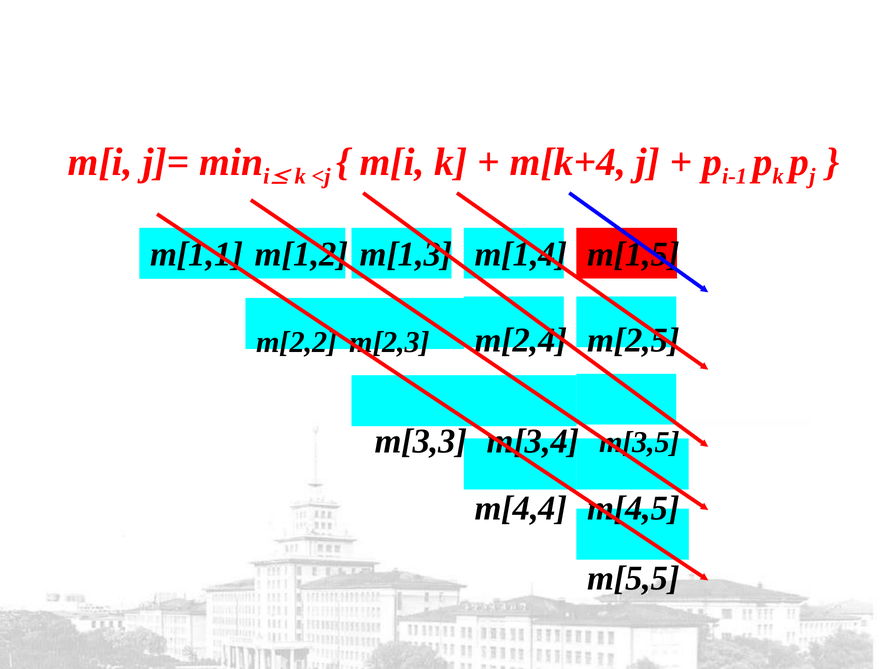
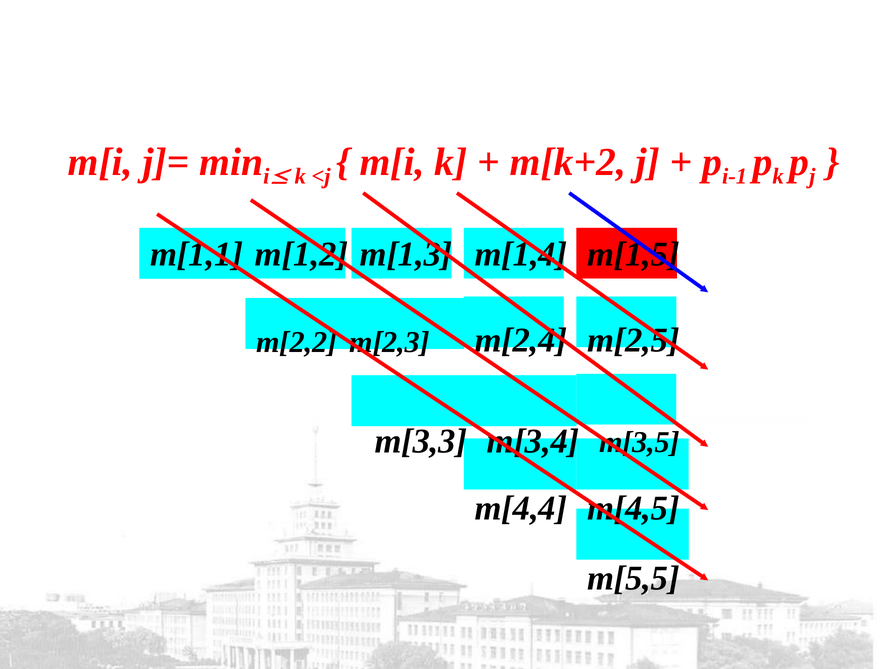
m[k+4: m[k+4 -> m[k+2
